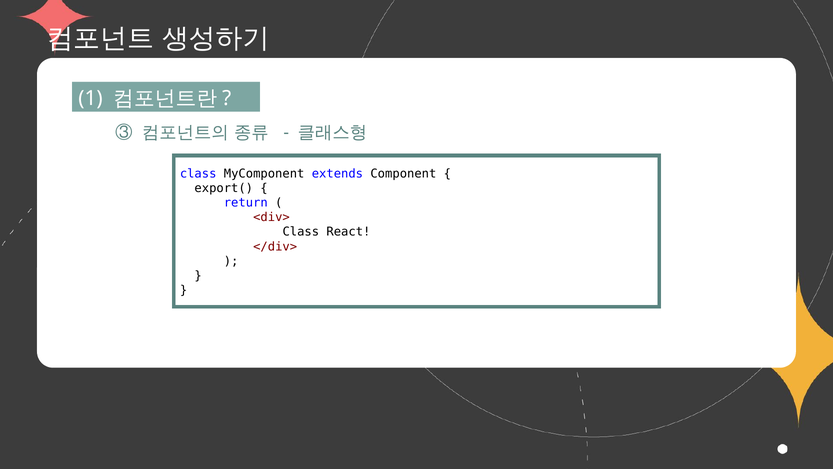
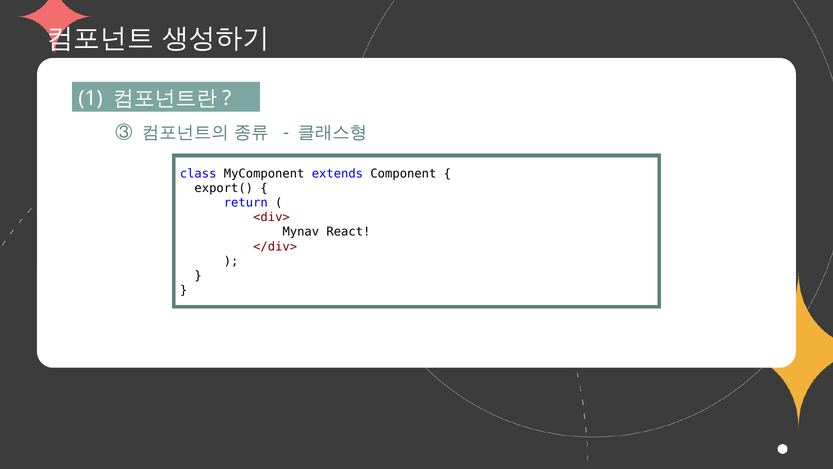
Class at (301, 232): Class -> Mynav
